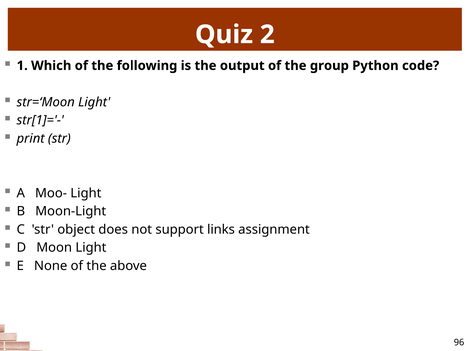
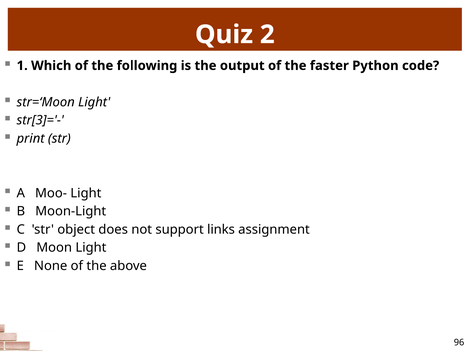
group: group -> faster
str[1]='-: str[1]='- -> str[3]='-
